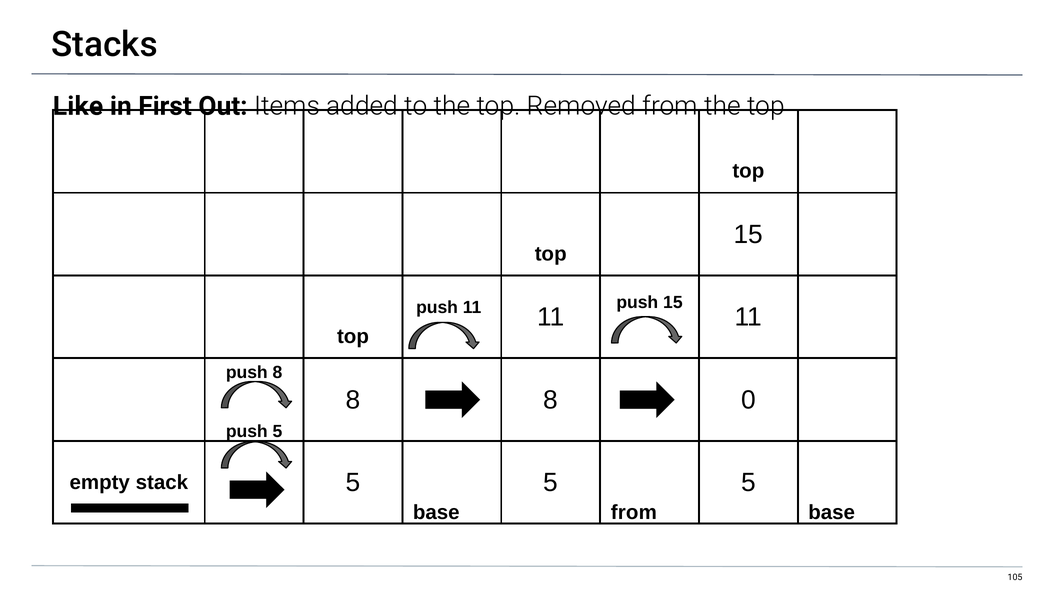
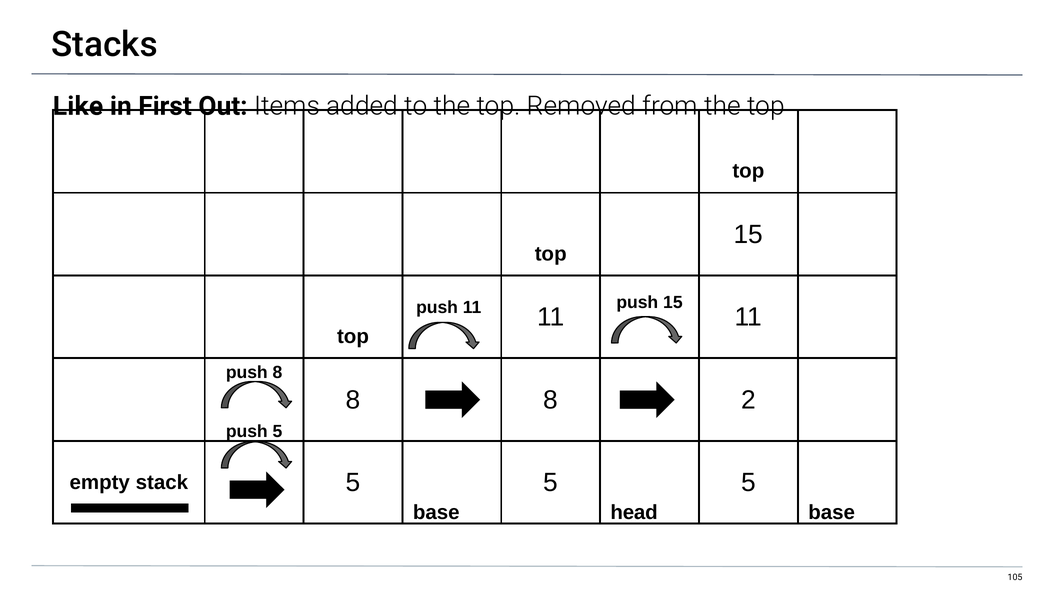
0: 0 -> 2
from at (634, 512): from -> head
